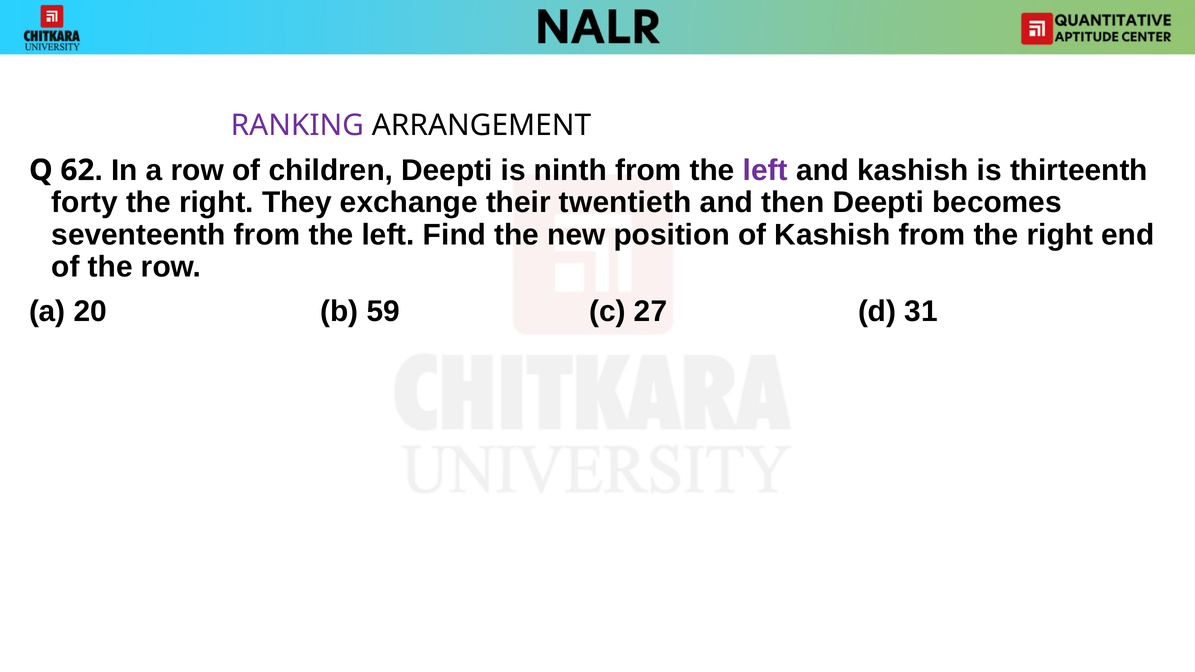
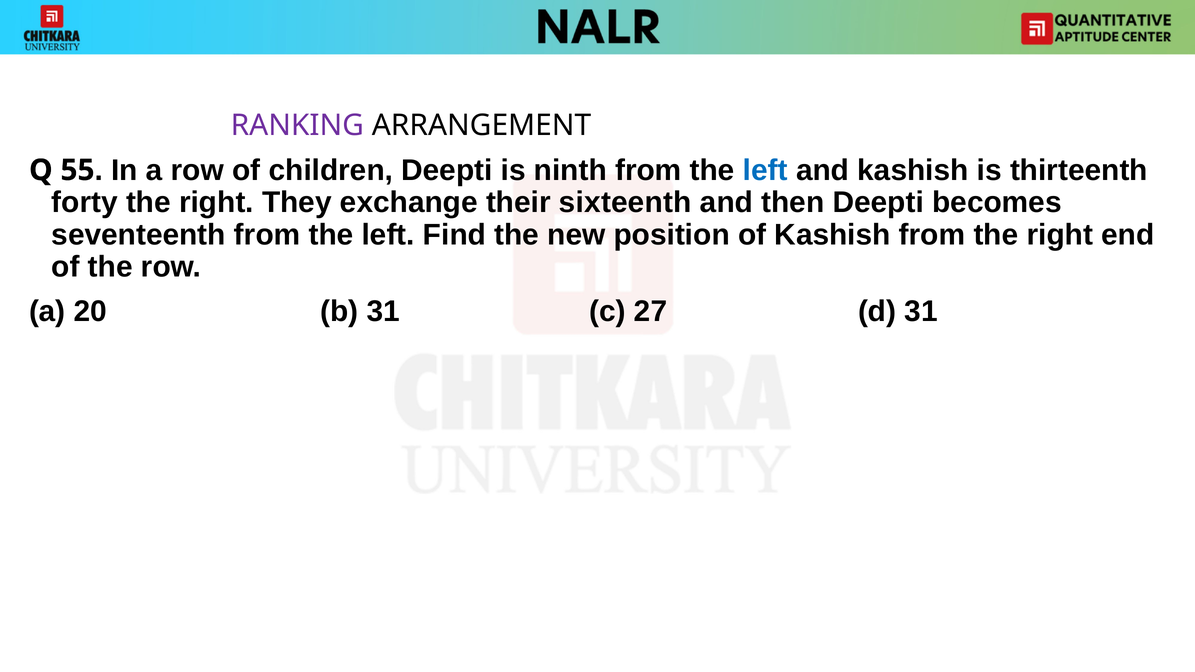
62: 62 -> 55
left at (765, 170) colour: purple -> blue
twentieth: twentieth -> sixteenth
b 59: 59 -> 31
